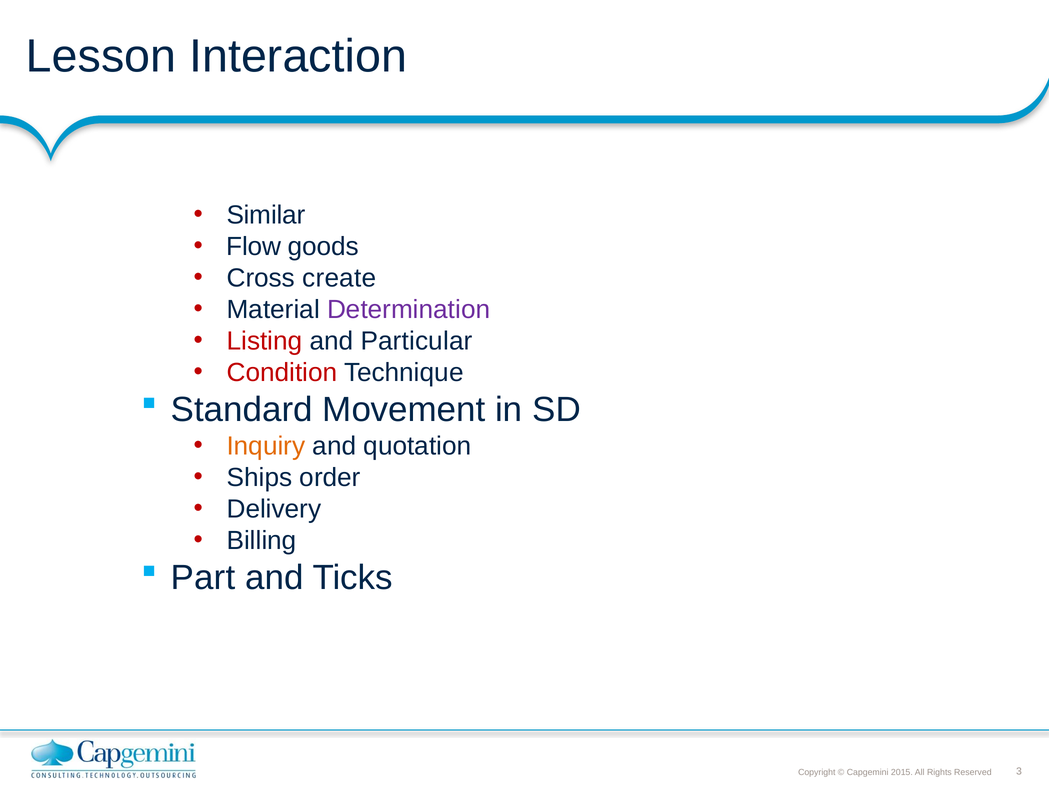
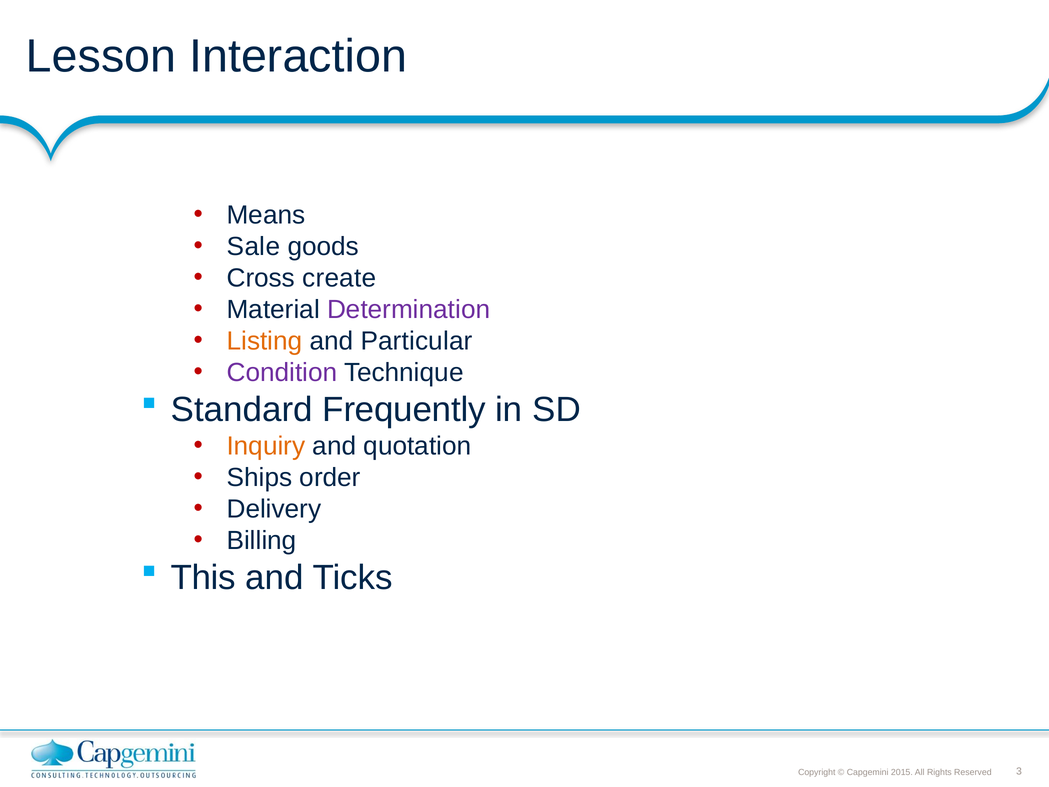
Similar: Similar -> Means
Flow: Flow -> Sale
Listing colour: red -> orange
Condition colour: red -> purple
Movement: Movement -> Frequently
Part: Part -> This
